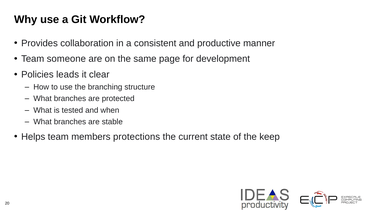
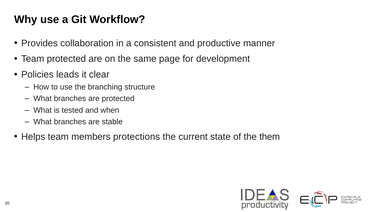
Team someone: someone -> protected
keep: keep -> them
